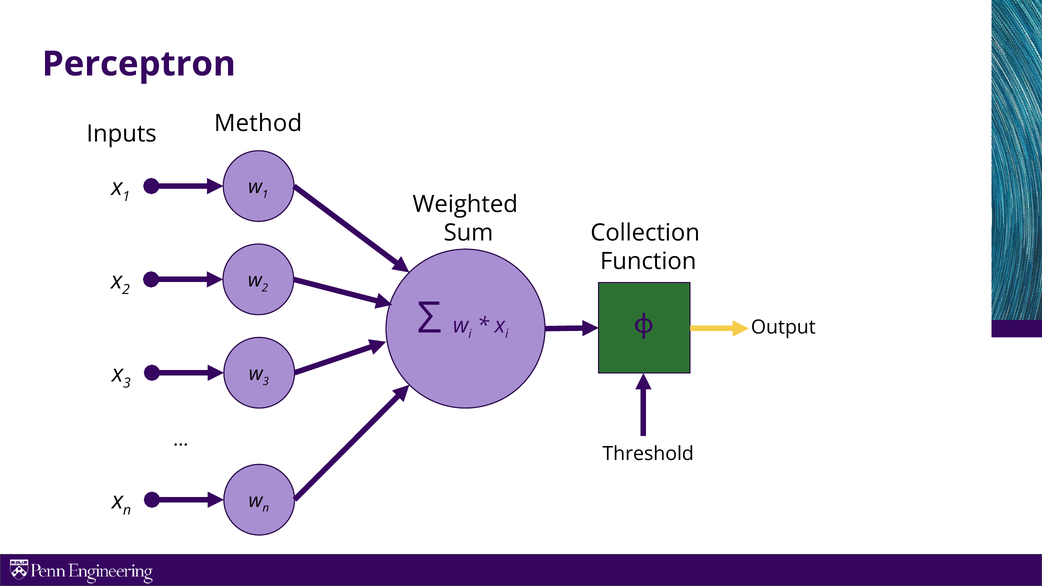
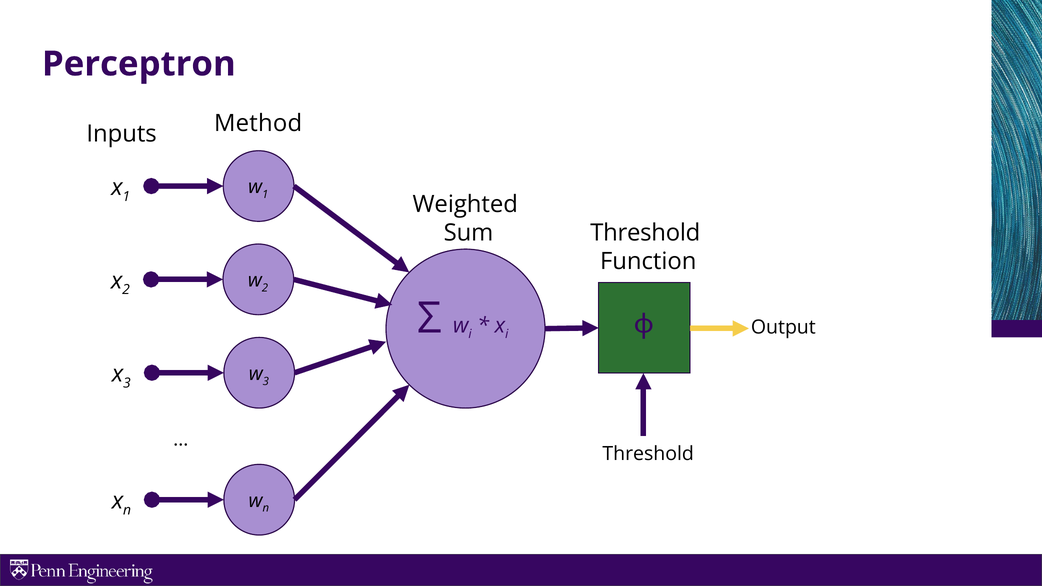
Collection at (645, 233): Collection -> Threshold
